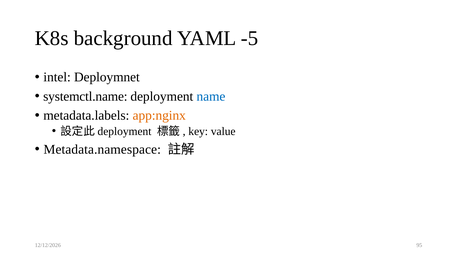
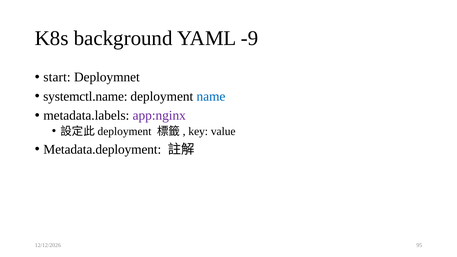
-5: -5 -> -9
intel: intel -> start
app:nginx colour: orange -> purple
Metadata.namespace: Metadata.namespace -> Metadata.deployment
